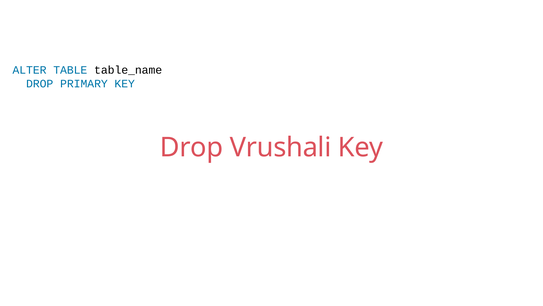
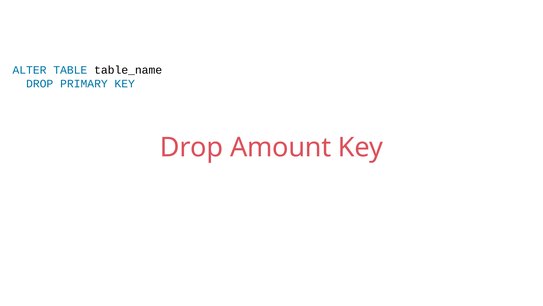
Vrushali: Vrushali -> Amount
